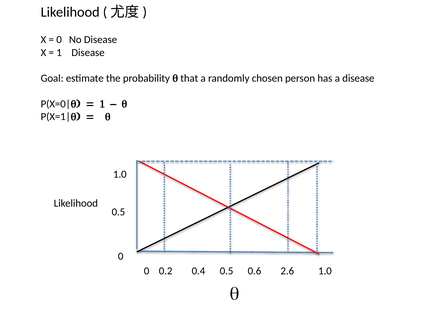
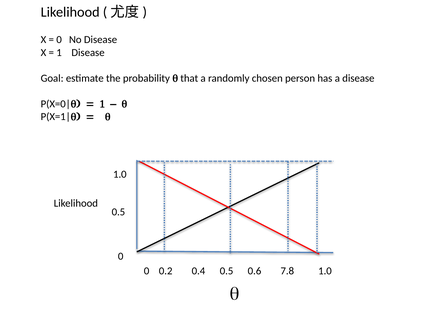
2.6: 2.6 -> 7.8
